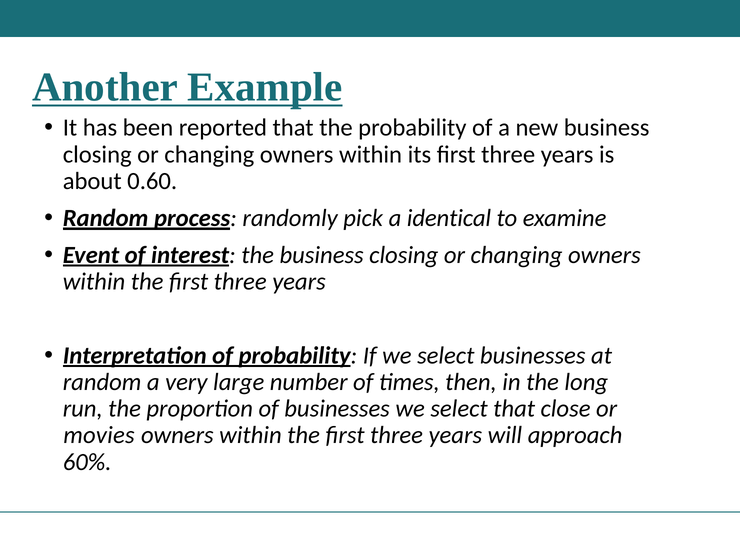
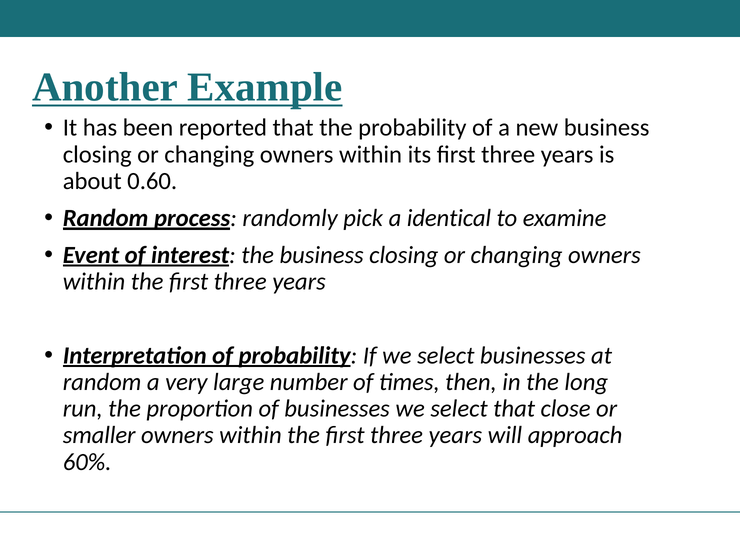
movies: movies -> smaller
